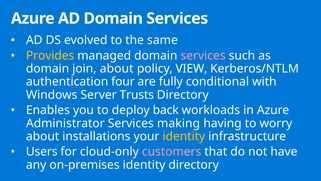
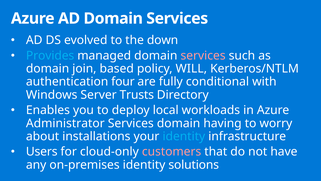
same: same -> down
Provides colour: yellow -> light blue
join about: about -> based
VIEW: VIEW -> WILL
back: back -> local
Services making: making -> domain
identity at (184, 136) colour: yellow -> light blue
identity directory: directory -> solutions
